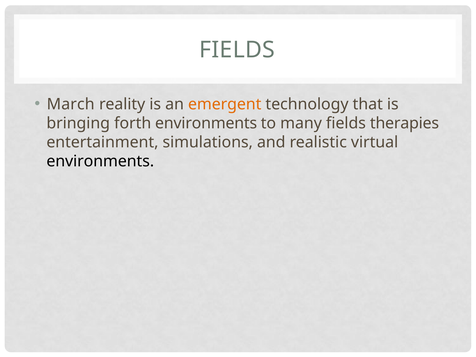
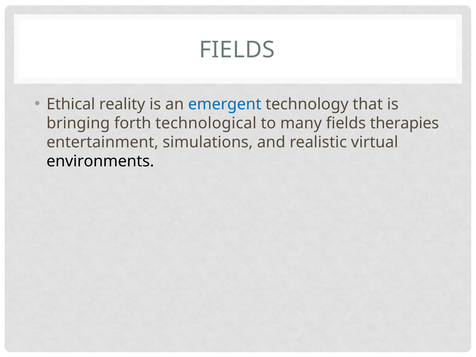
March: March -> Ethical
emergent colour: orange -> blue
forth environments: environments -> technological
